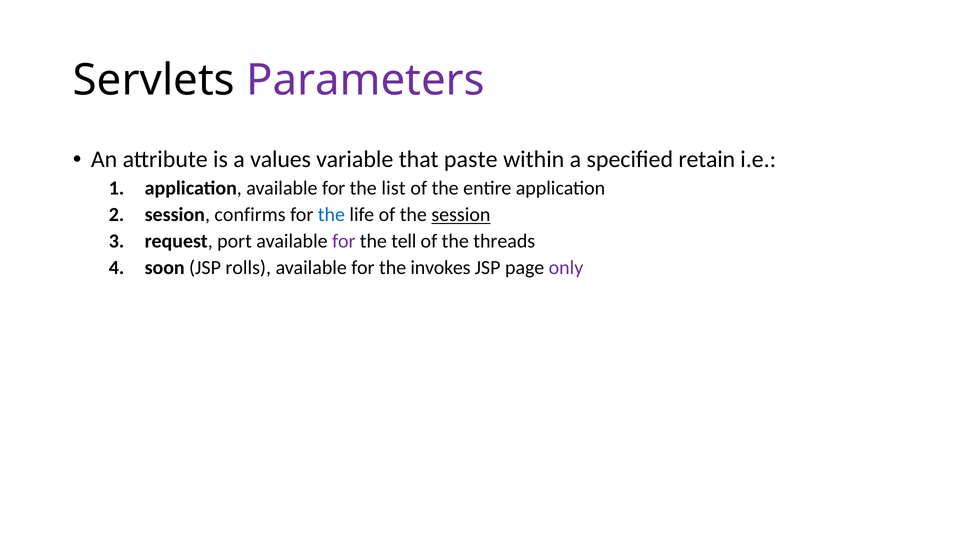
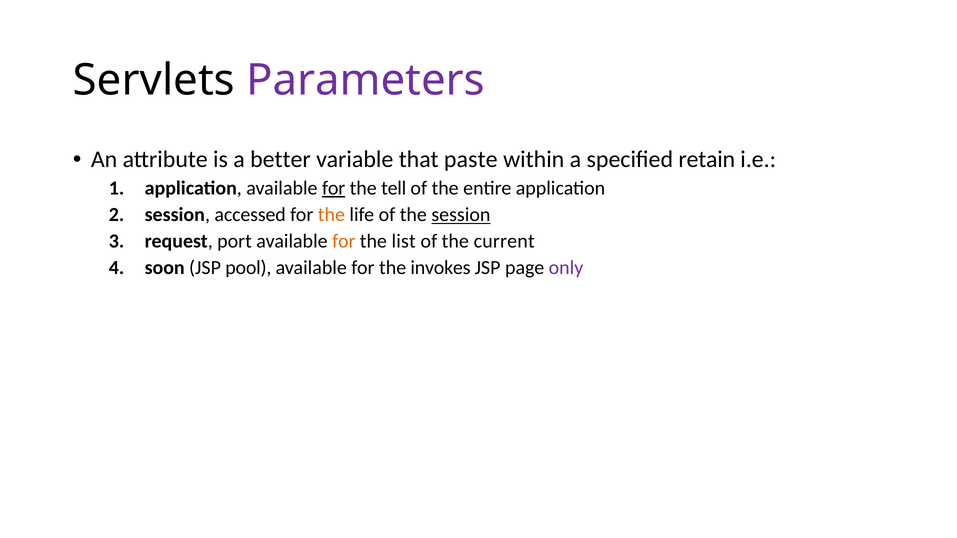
values: values -> better
for at (334, 188) underline: none -> present
list: list -> tell
confirms: confirms -> accessed
the at (331, 215) colour: blue -> orange
for at (344, 241) colour: purple -> orange
tell: tell -> list
threads: threads -> current
rolls: rolls -> pool
